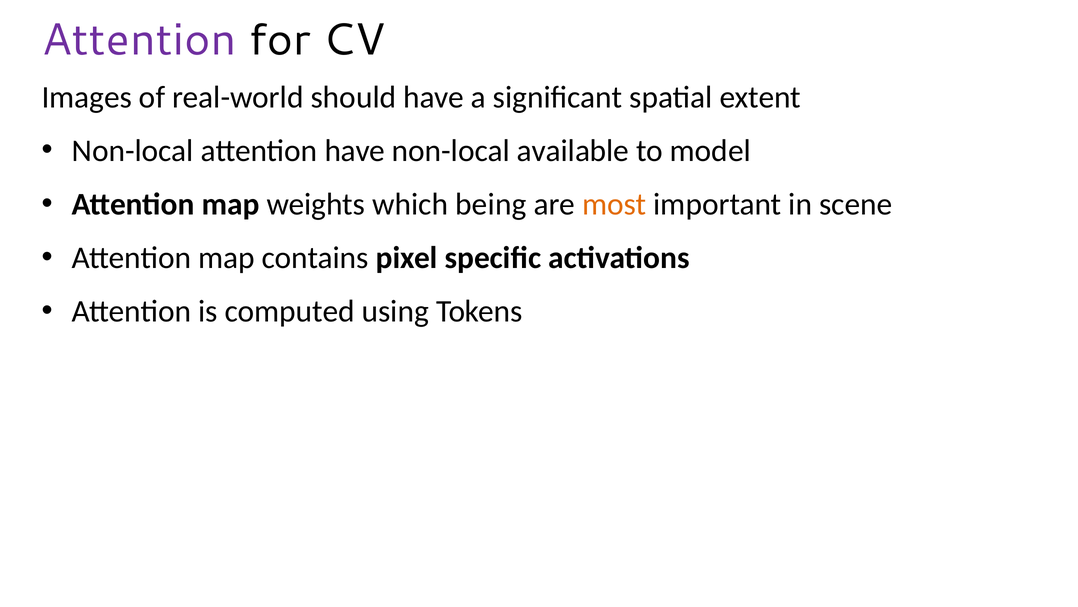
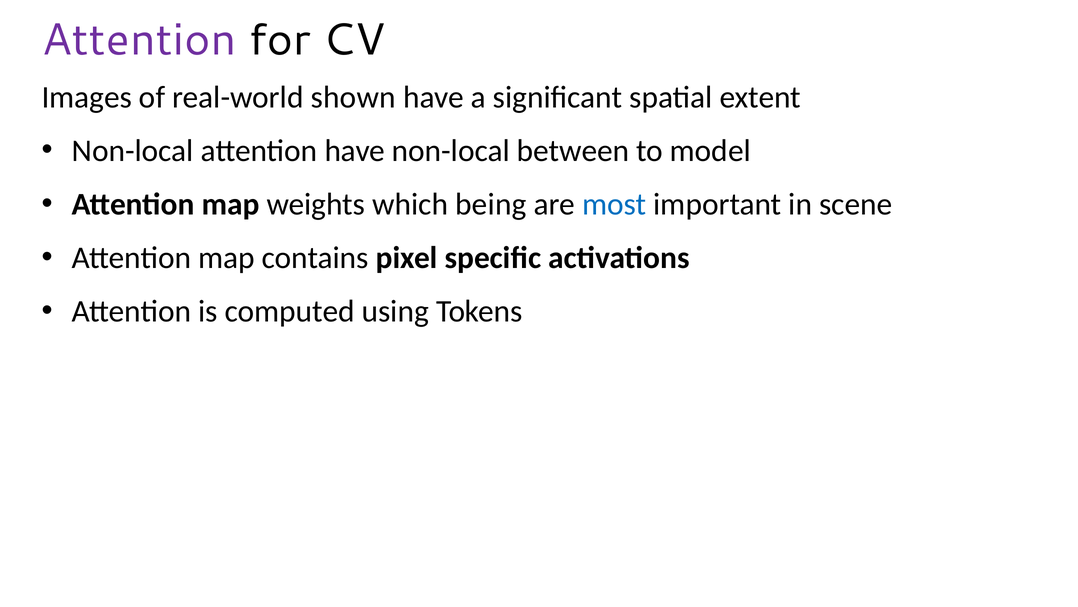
should: should -> shown
available: available -> between
most colour: orange -> blue
